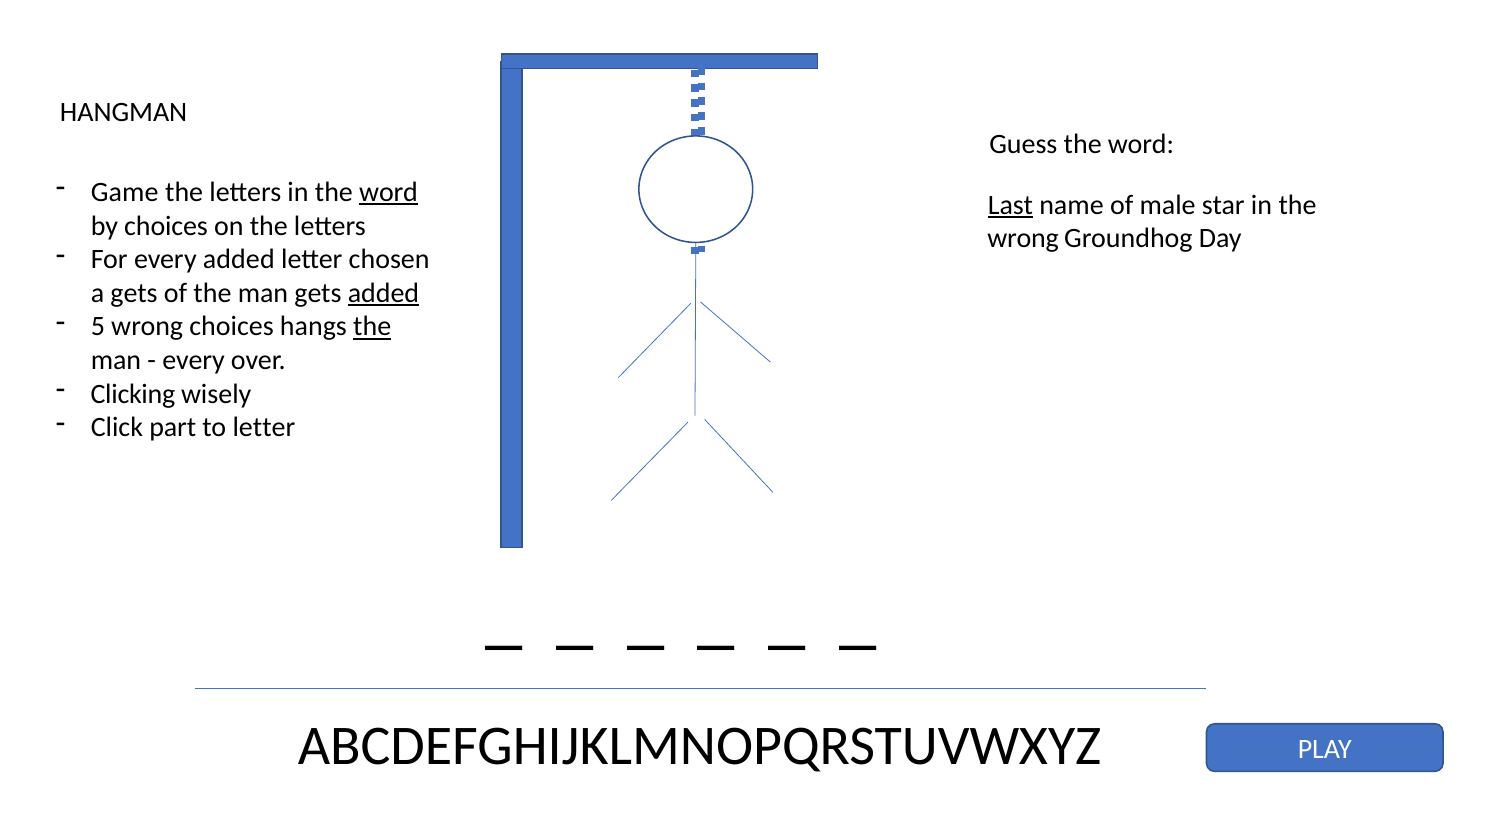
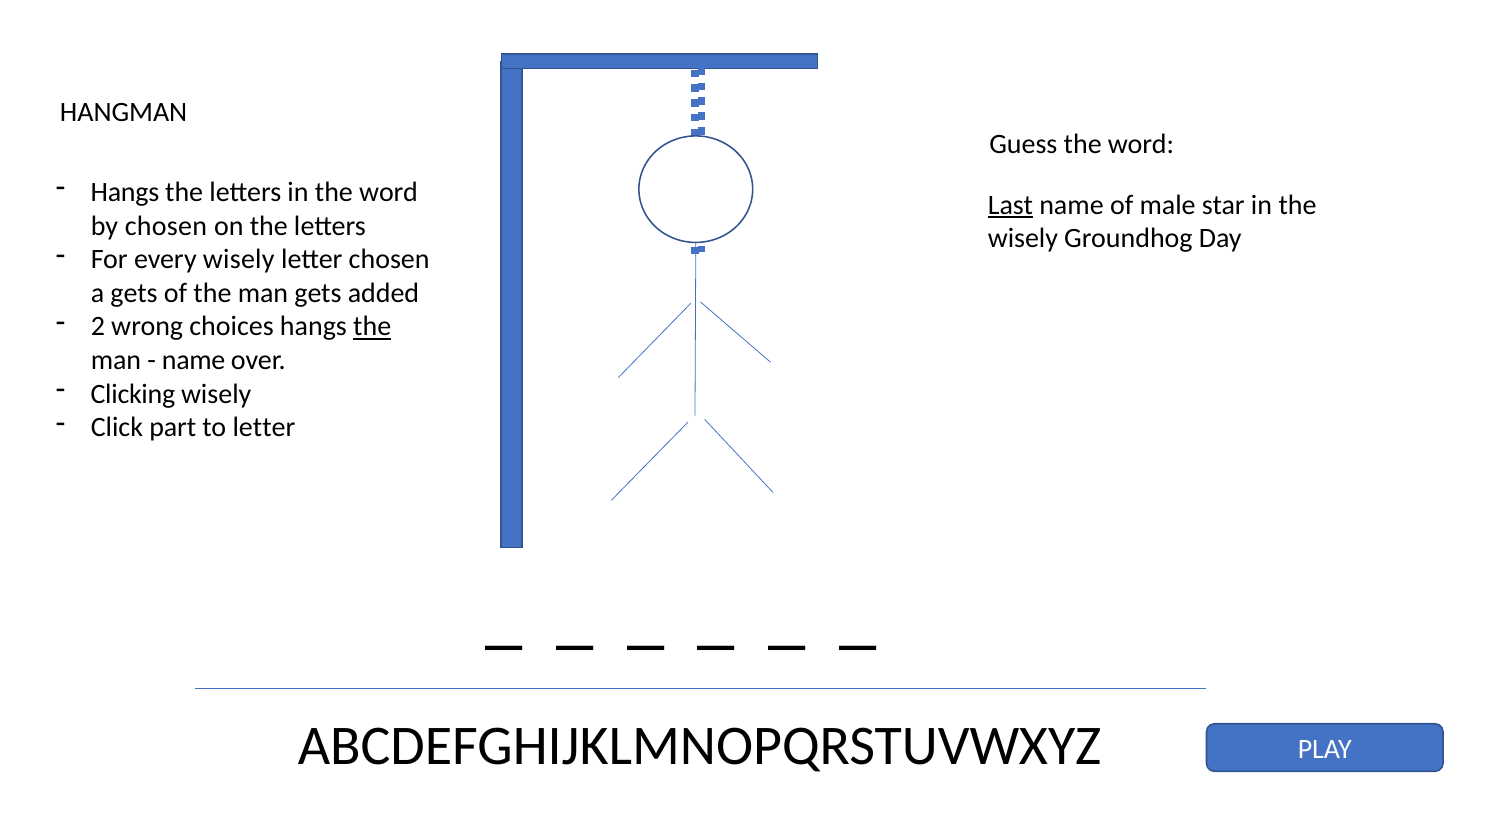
Game at (125, 192): Game -> Hangs
word at (389, 192) underline: present -> none
by choices: choices -> chosen
wrong at (1023, 238): wrong -> wisely
every added: added -> wisely
added at (383, 293) underline: present -> none
5: 5 -> 2
every at (194, 360): every -> name
